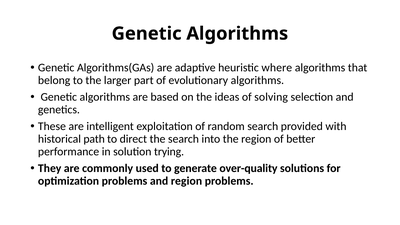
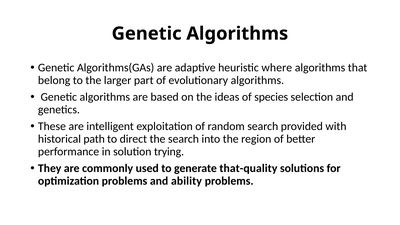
solving: solving -> species
over-quality: over-quality -> that-quality
and region: region -> ability
